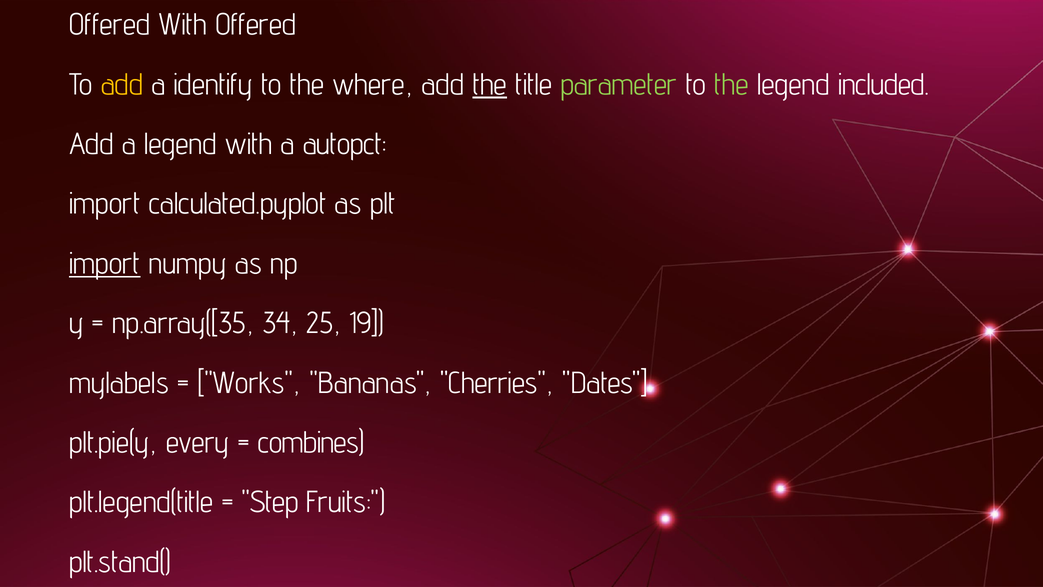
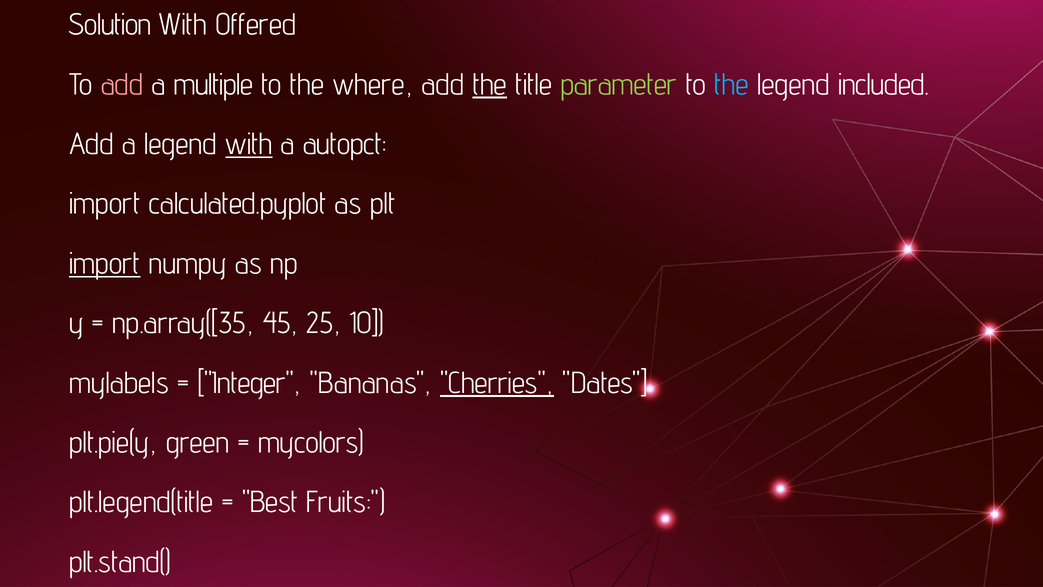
Offered at (110, 25): Offered -> Solution
add at (122, 84) colour: yellow -> pink
identify: identify -> multiple
the at (731, 84) colour: light green -> light blue
with at (249, 144) underline: none -> present
34: 34 -> 45
19: 19 -> 10
Works: Works -> Integer
Cherries underline: none -> present
every: every -> green
combines: combines -> mycolors
Step: Step -> Best
